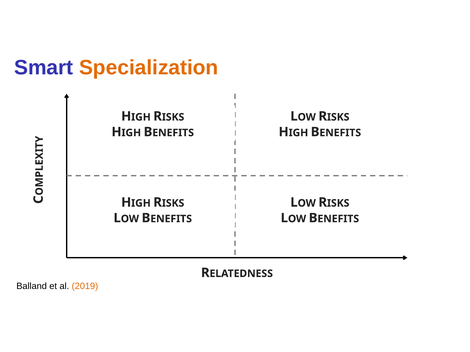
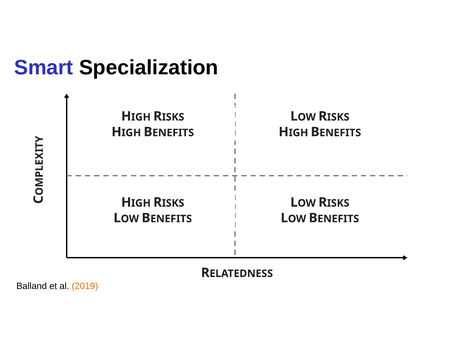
Specialization colour: orange -> black
